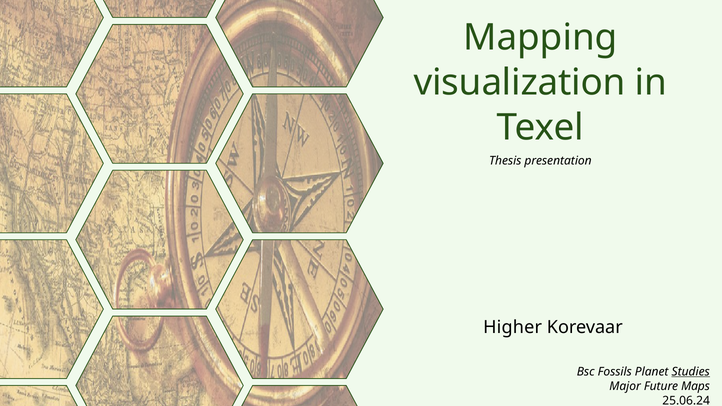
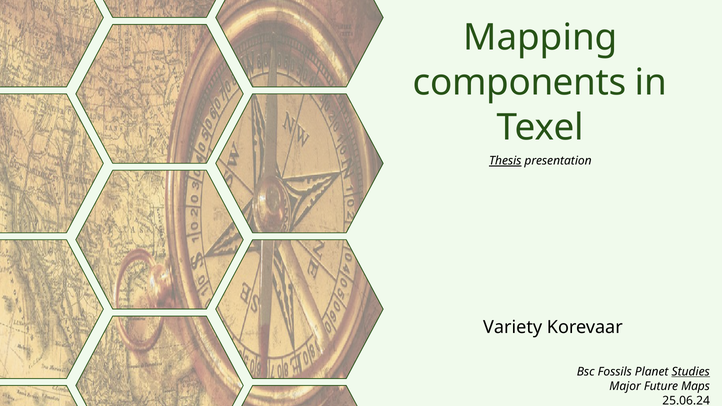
visualization: visualization -> components
Thesis underline: none -> present
Higher: Higher -> Variety
